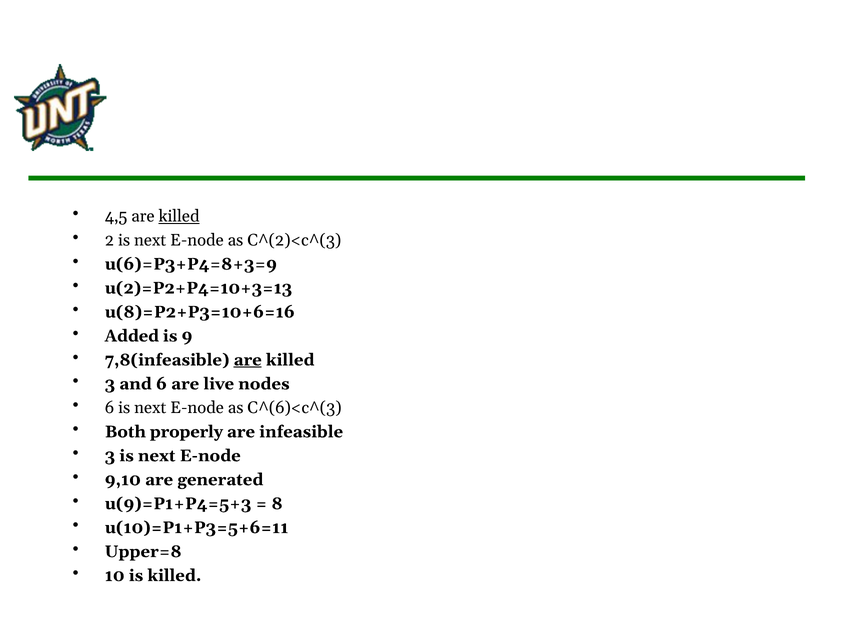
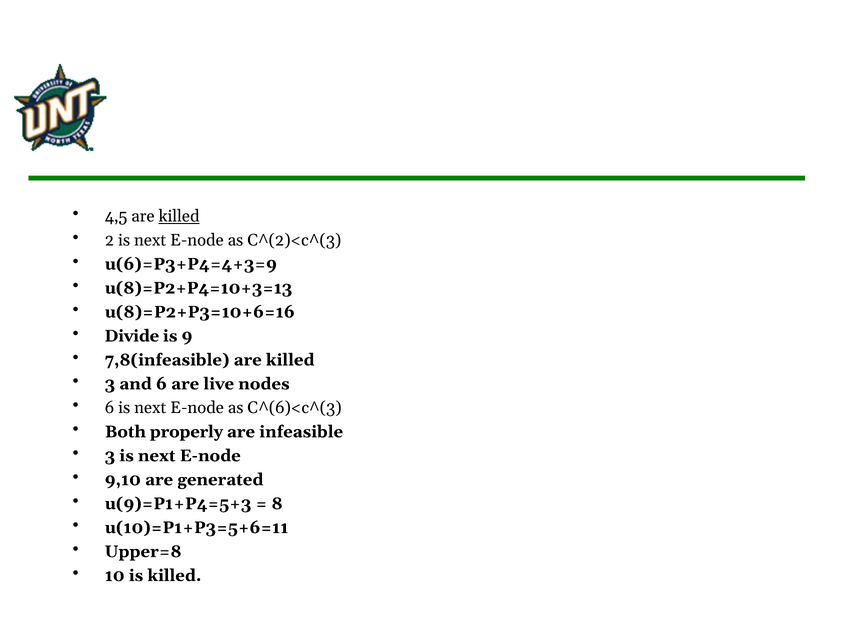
u(6)=P3+P4=8+3=9: u(6)=P3+P4=8+3=9 -> u(6)=P3+P4=4+3=9
u(2)=P2+P4=10+3=13: u(2)=P2+P4=10+3=13 -> u(8)=P2+P4=10+3=13
Added: Added -> Divide
are at (248, 360) underline: present -> none
